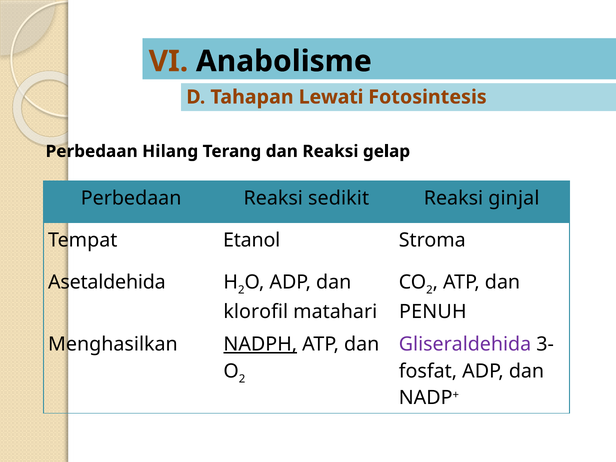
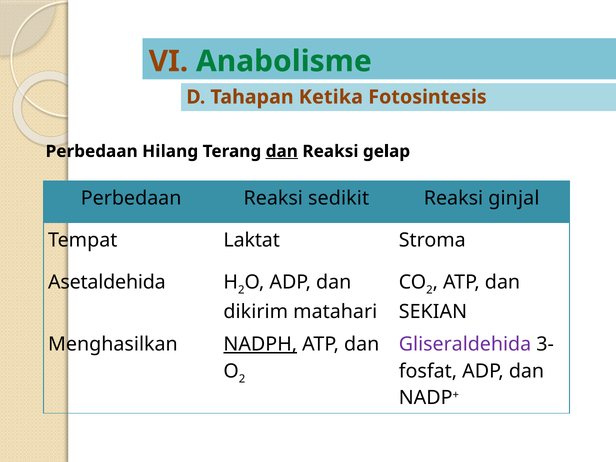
Anabolisme colour: black -> green
Lewati: Lewati -> Ketika
dan at (282, 151) underline: none -> present
Etanol: Etanol -> Laktat
klorofil: klorofil -> dikirim
PENUH: PENUH -> SEKIAN
